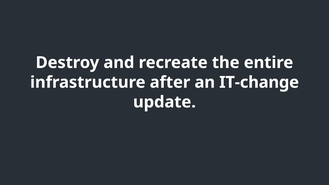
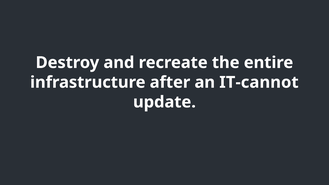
IT-change: IT-change -> IT-cannot
